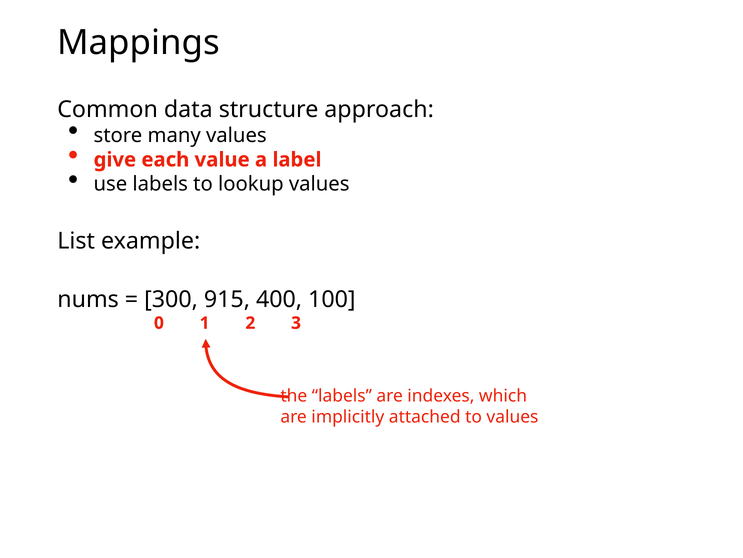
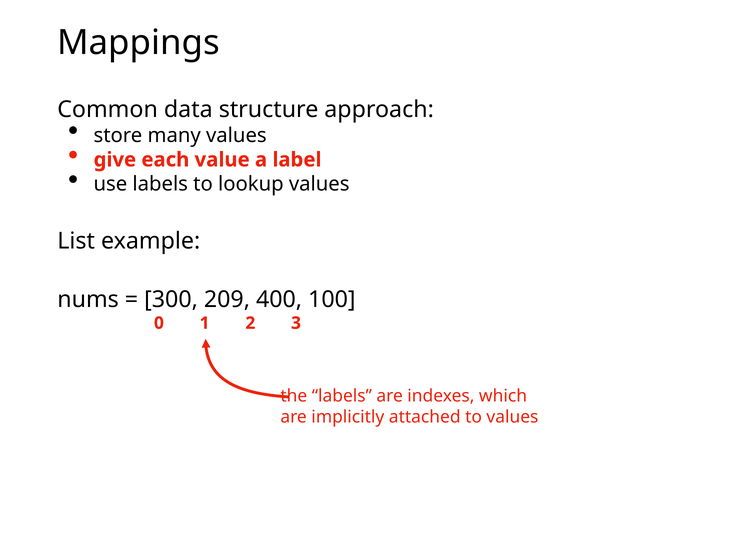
915: 915 -> 209
